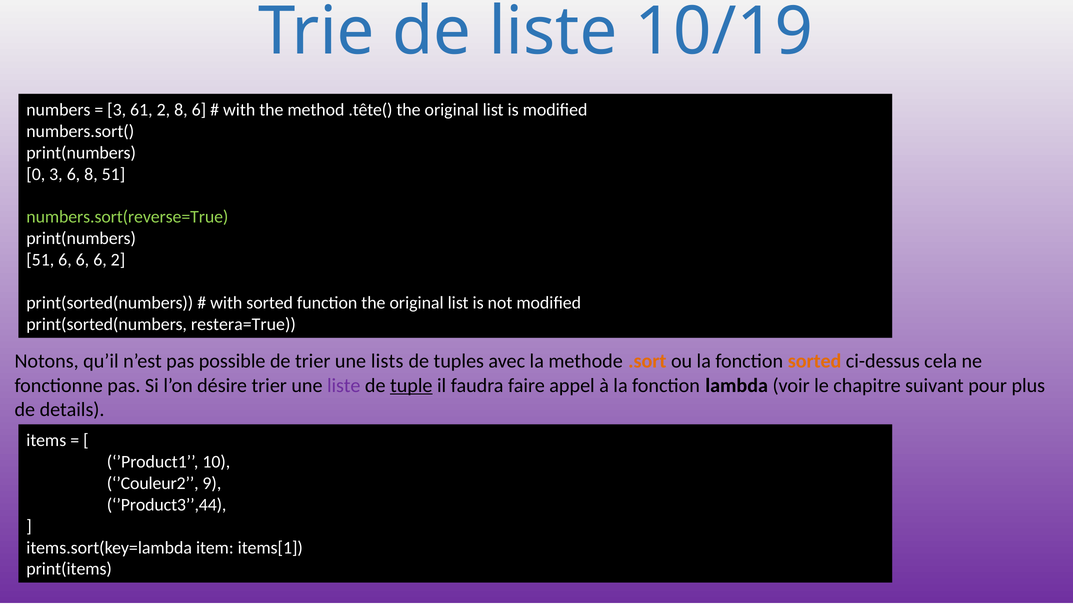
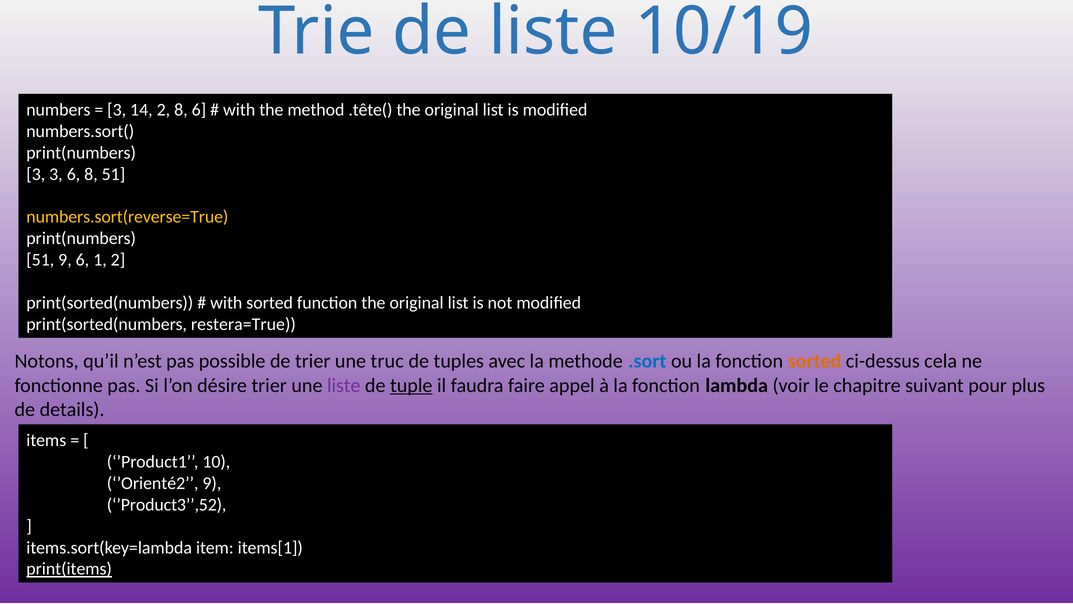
61: 61 -> 14
0 at (36, 174): 0 -> 3
numbers.sort(reverse=True colour: light green -> yellow
51 6: 6 -> 9
6 at (100, 260): 6 -> 1
lists: lists -> truc
.sort colour: orange -> blue
’Couleur2: ’Couleur2 -> ’Orienté2
’Product3’’,44: ’Product3’’,44 -> ’Product3’’,52
print(items underline: none -> present
